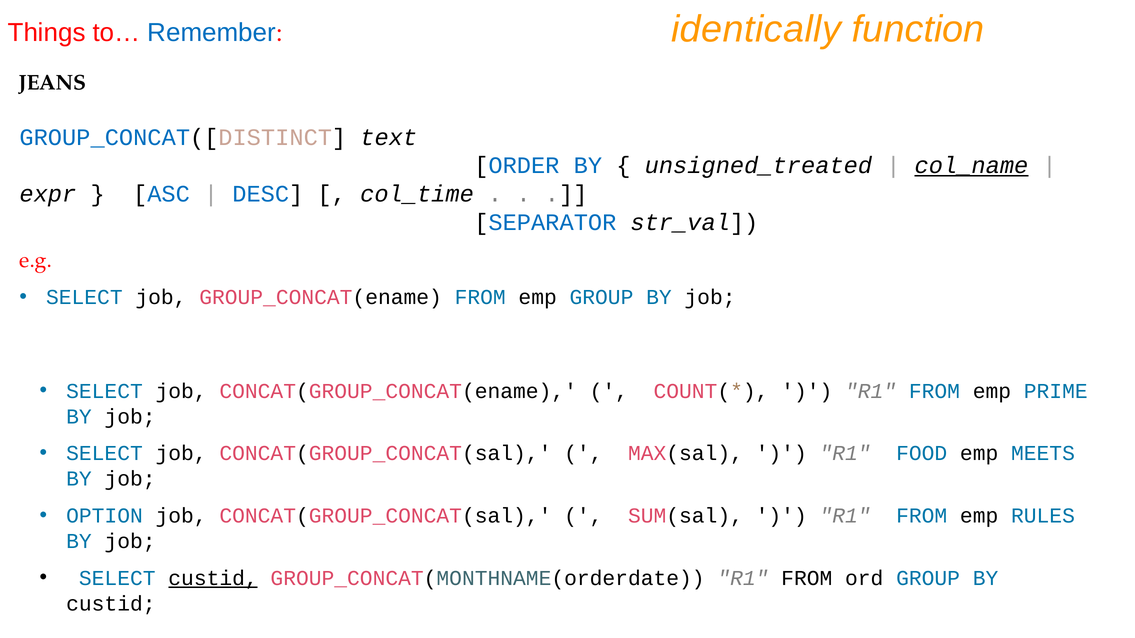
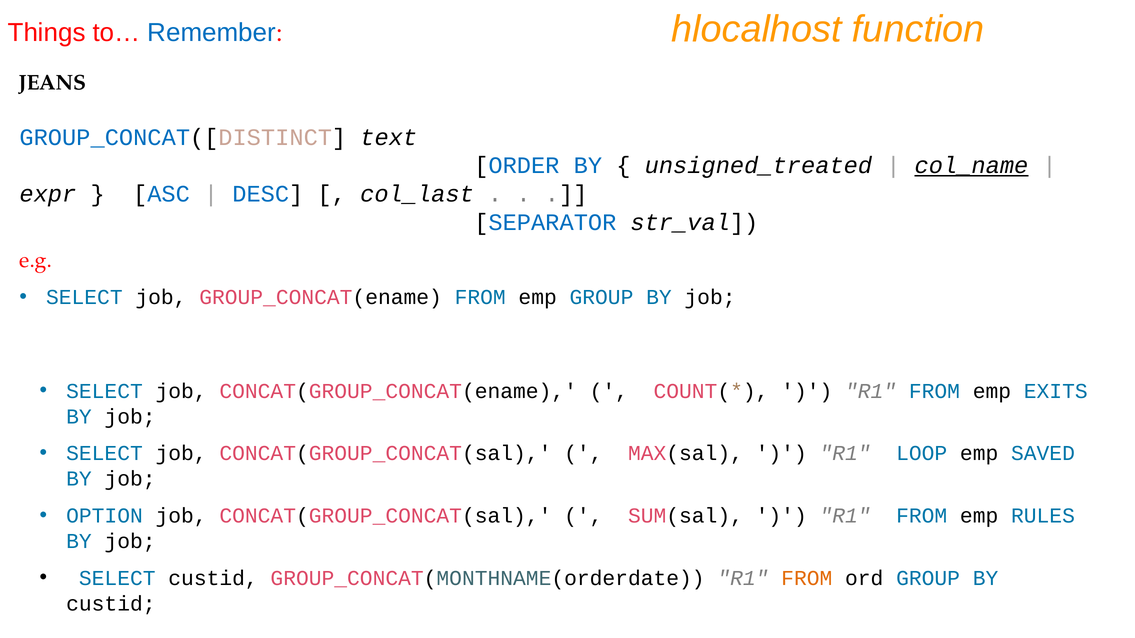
identically: identically -> hlocalhost
col_time: col_time -> col_last
PRIME: PRIME -> EXITS
FOOD: FOOD -> LOOP
MEETS: MEETS -> SAVED
custid at (213, 578) underline: present -> none
FROM at (807, 578) colour: black -> orange
